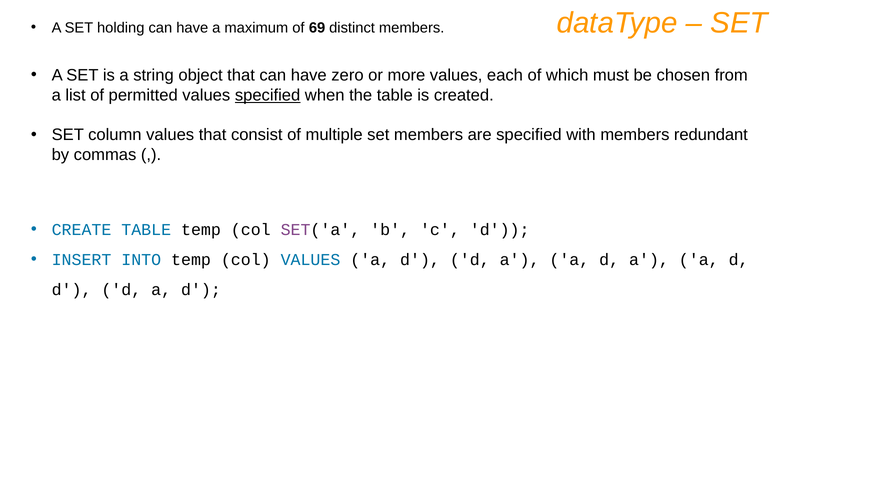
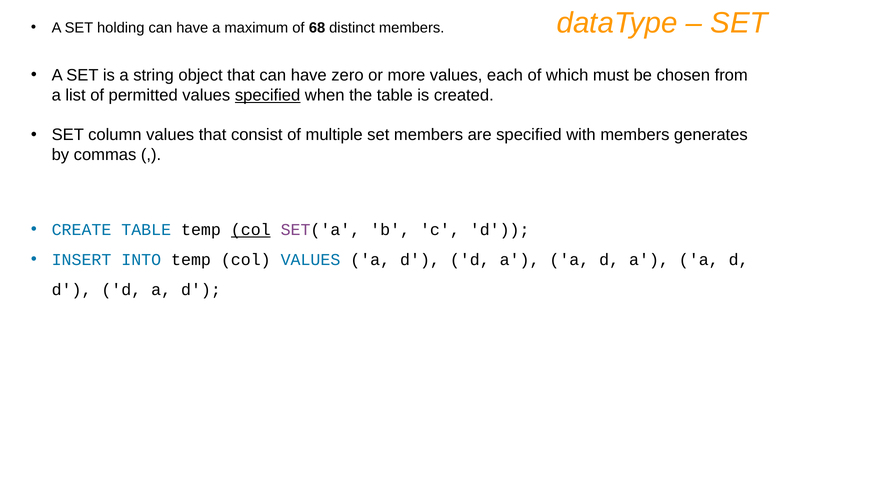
69: 69 -> 68
redundant: redundant -> generates
col at (251, 230) underline: none -> present
